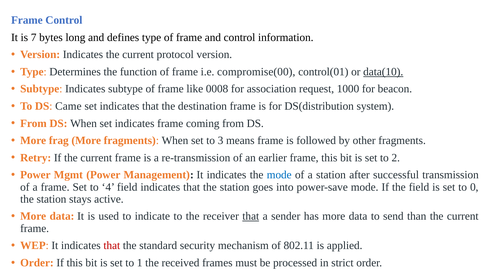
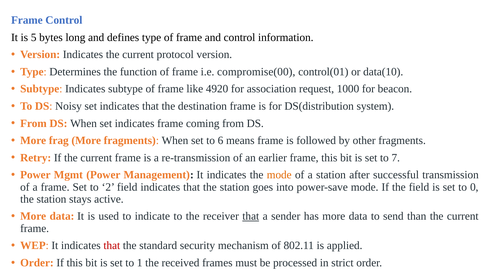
7: 7 -> 5
data(10 underline: present -> none
0008: 0008 -> 4920
Came: Came -> Noisy
3: 3 -> 6
2: 2 -> 7
mode at (279, 175) colour: blue -> orange
4: 4 -> 2
